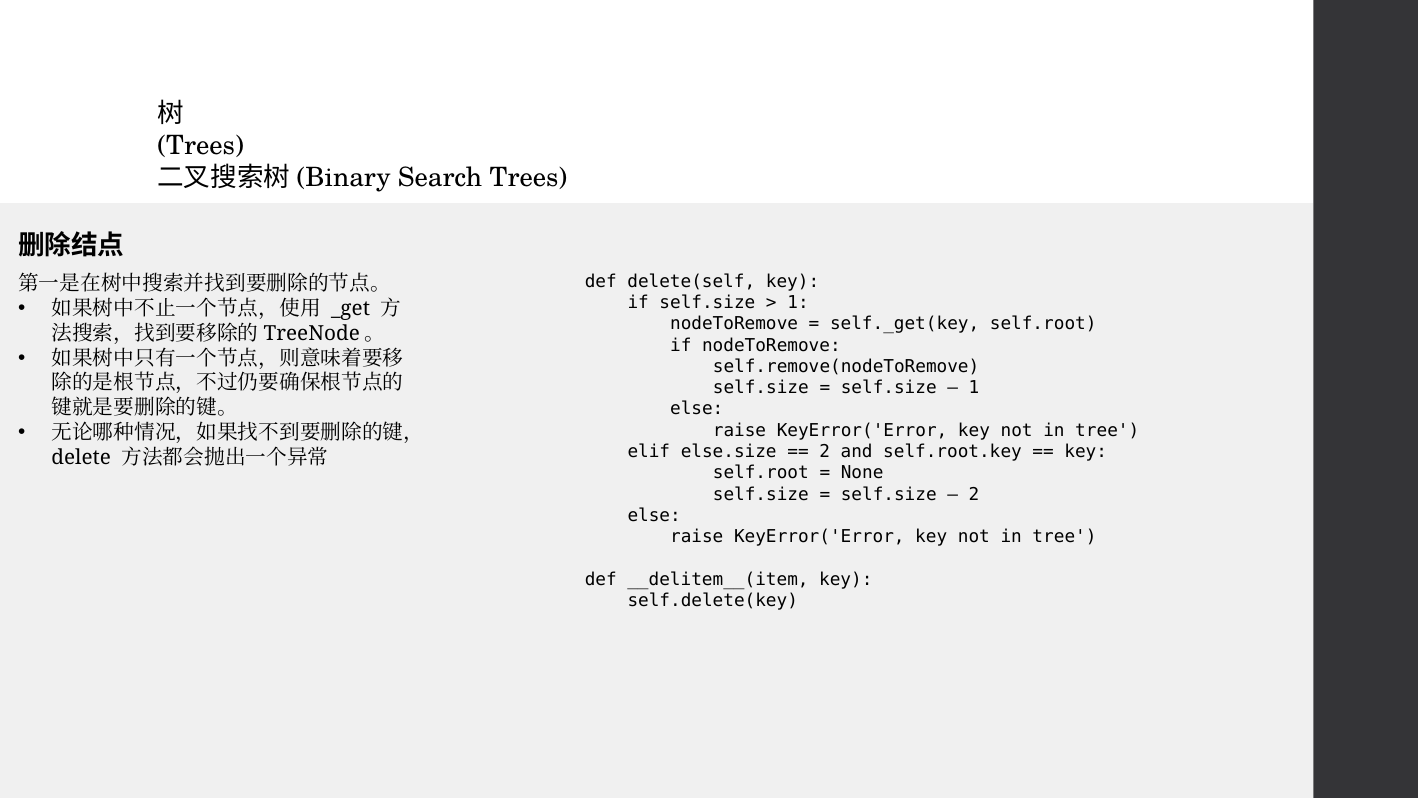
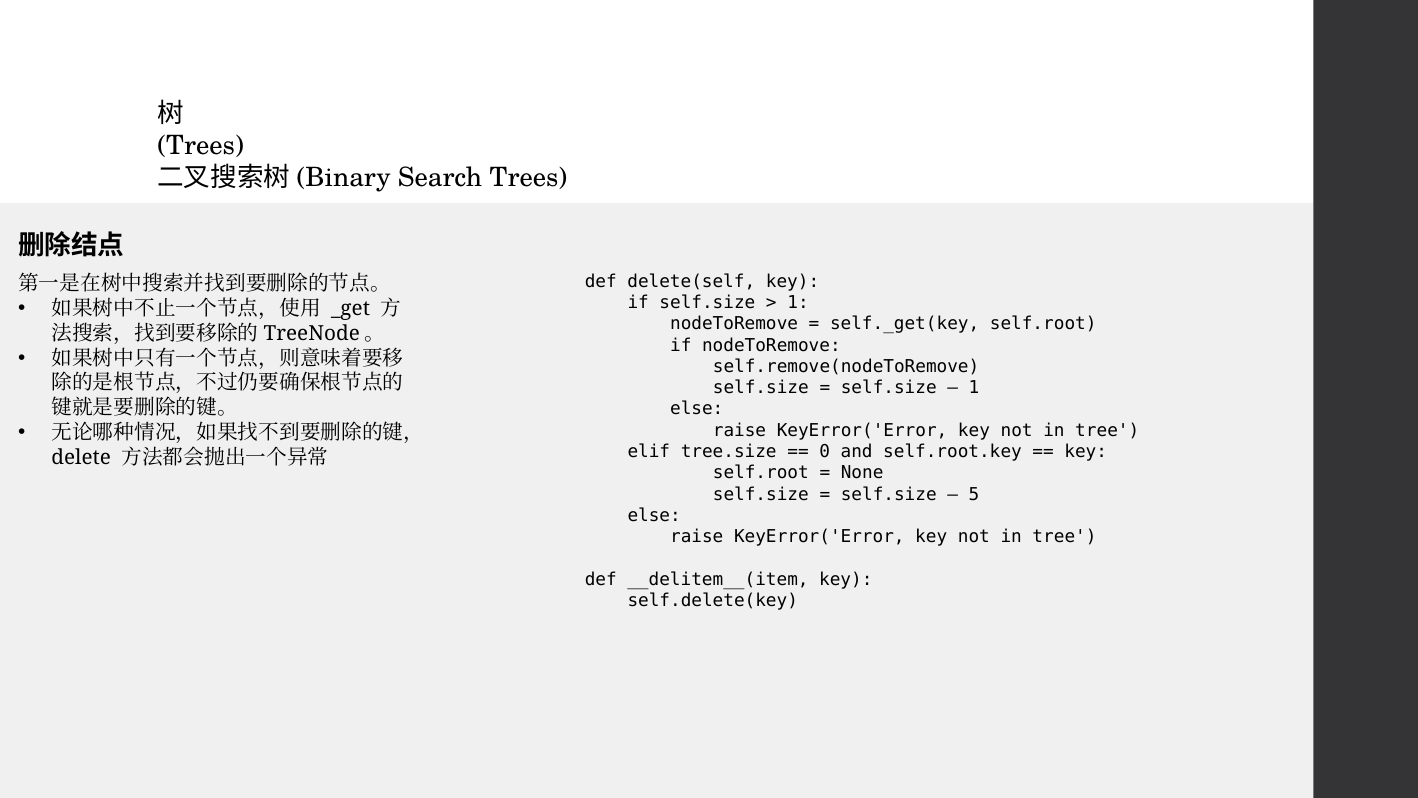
else.size: else.size -> tree.size
2 at (825, 451): 2 -> 0
2 at (974, 494): 2 -> 5
